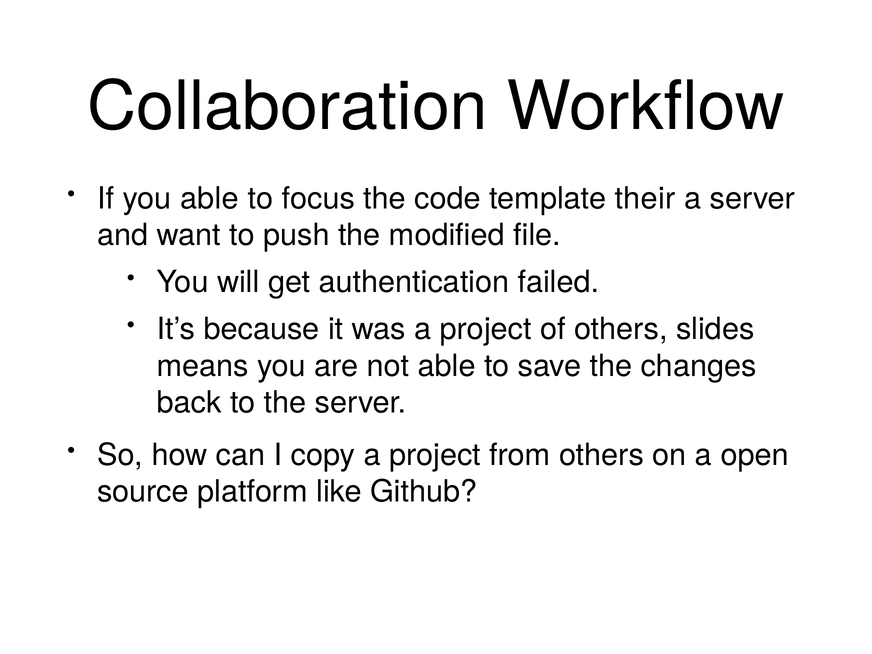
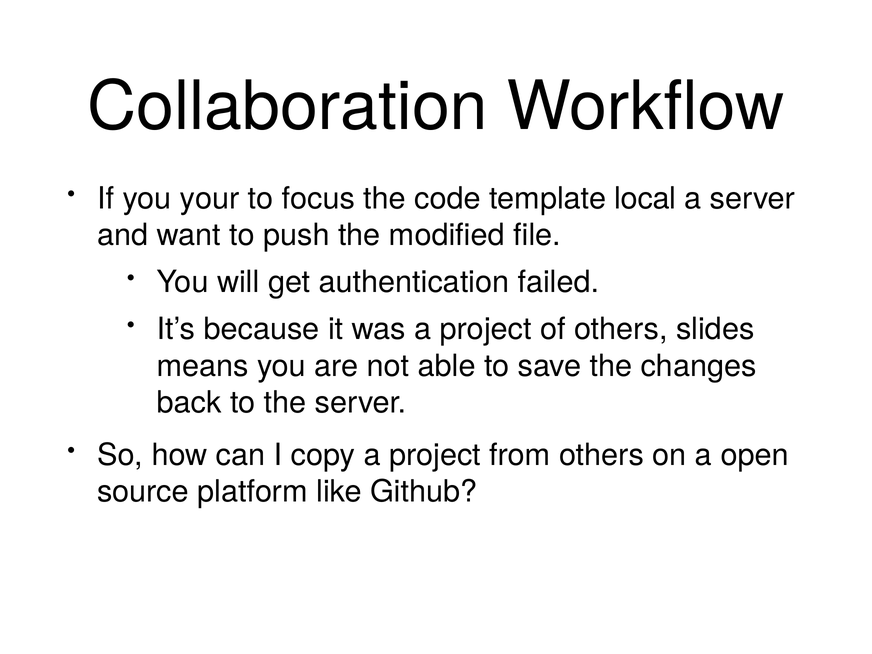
you able: able -> your
their: their -> local
